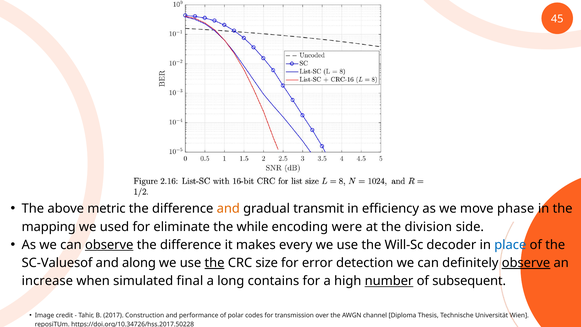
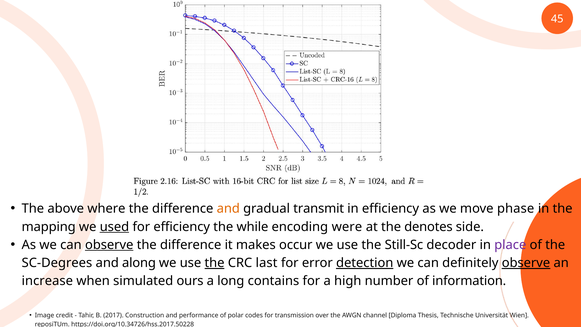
metric: metric -> where
used underline: none -> present
for eliminate: eliminate -> efficiency
division: division -> denotes
every: every -> occur
Will-Sc: Will-Sc -> Still-Sc
place colour: blue -> purple
SC-Valuesof: SC-Valuesof -> SC-Degrees
size: size -> last
detection underline: none -> present
final: final -> ours
number underline: present -> none
subsequent: subsequent -> information
